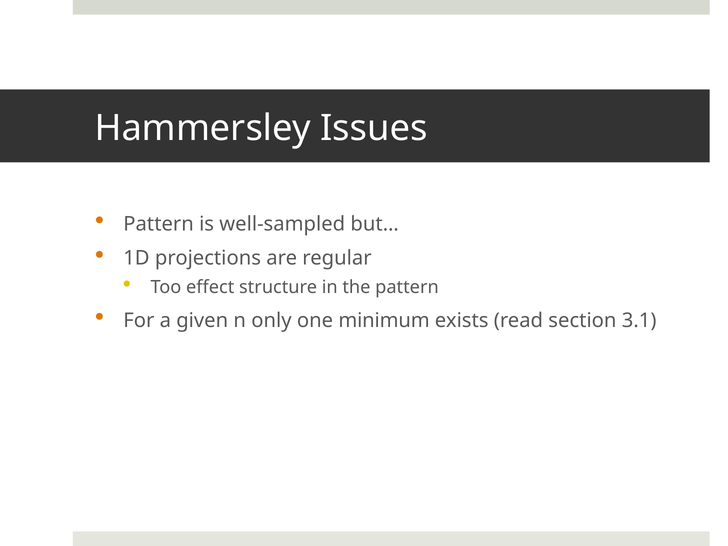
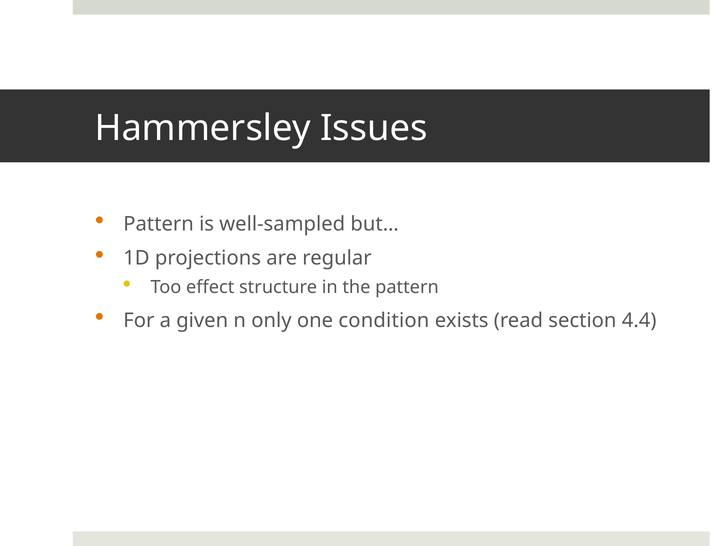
minimum: minimum -> condition
3.1: 3.1 -> 4.4
